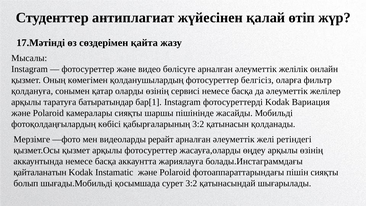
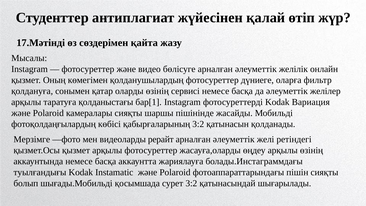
белгісіз: белгісіз -> дүниеге
батыратындар: батыратындар -> қолданыстағы
қайталанатын: қайталанатын -> туылғандығы
